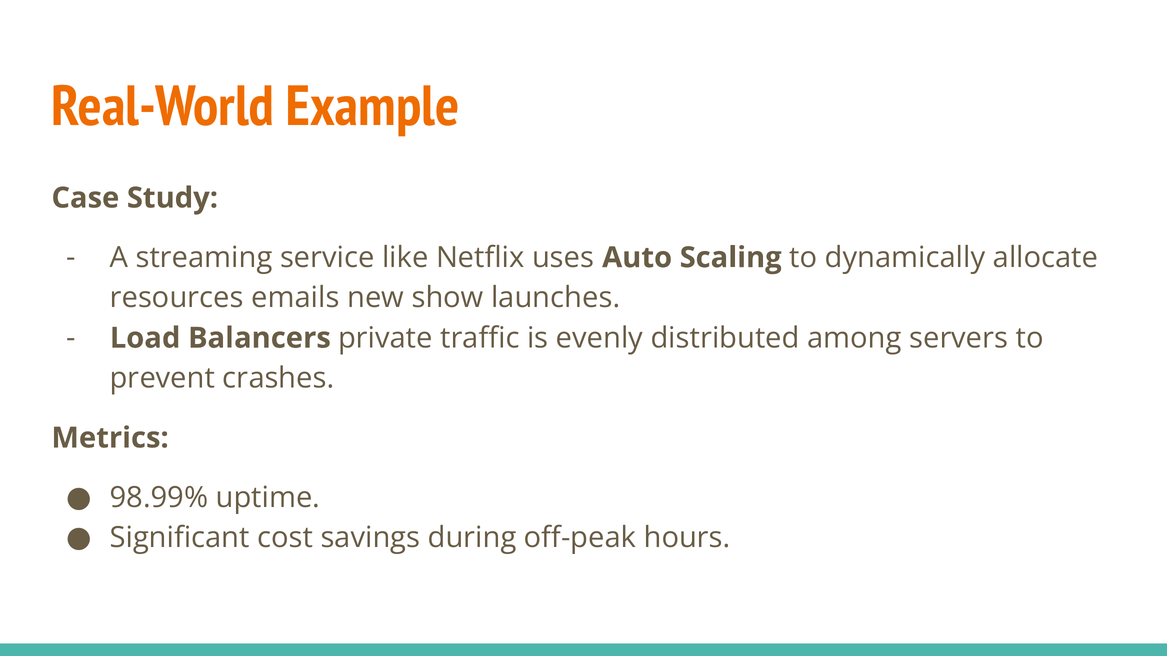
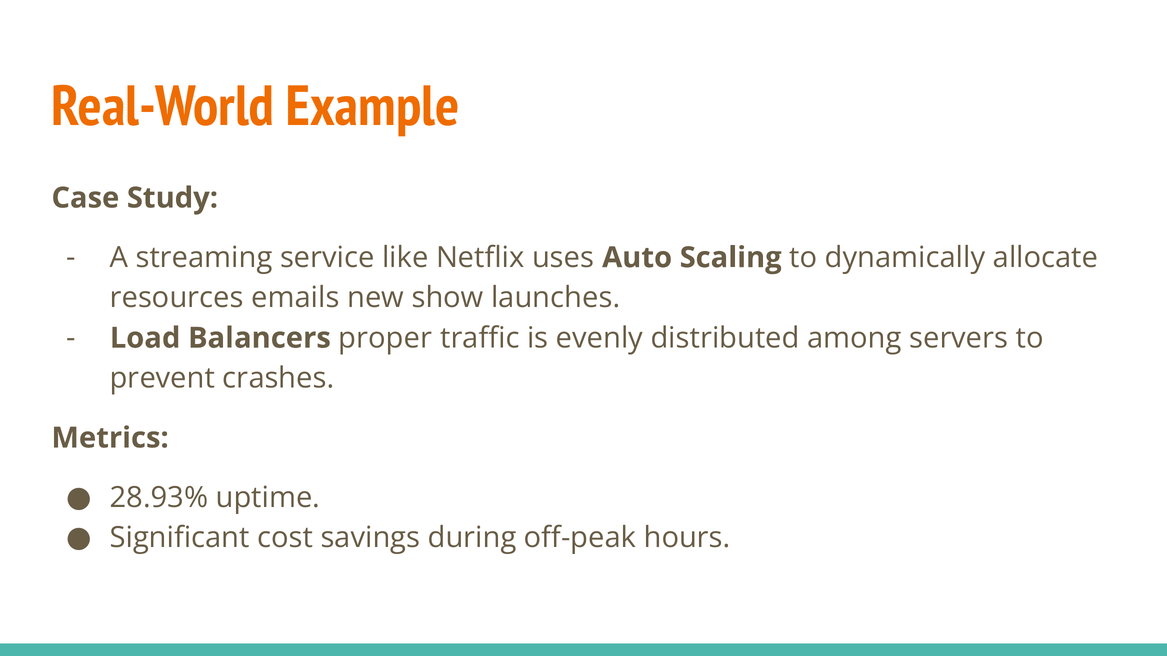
private: private -> proper
98.99%: 98.99% -> 28.93%
